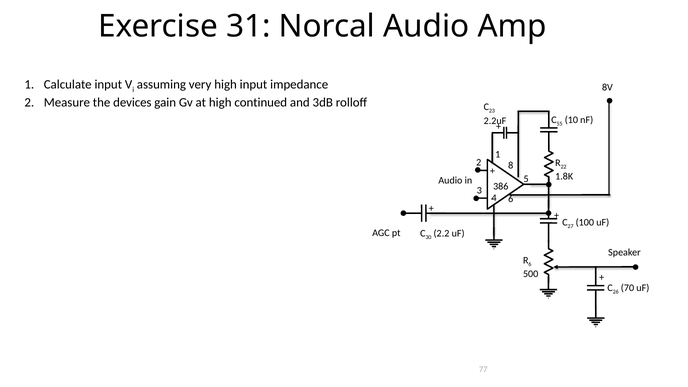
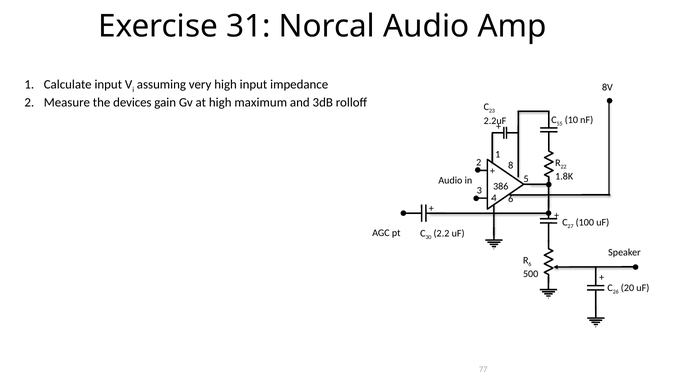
continued: continued -> maximum
70: 70 -> 20
